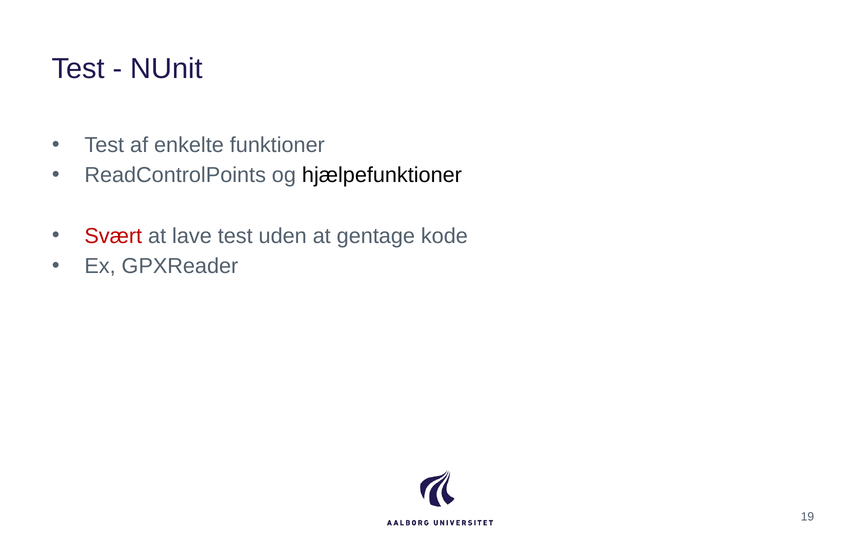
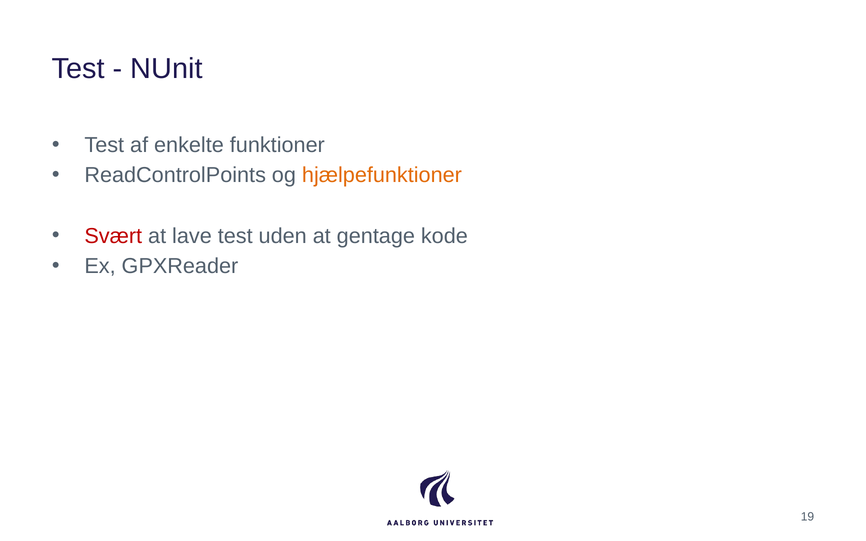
hjælpefunktioner colour: black -> orange
